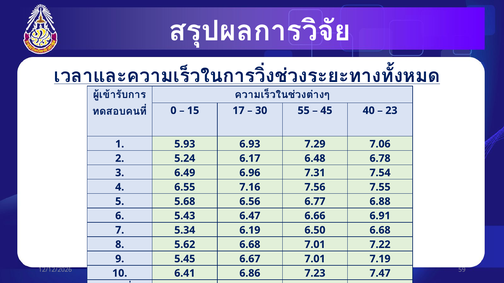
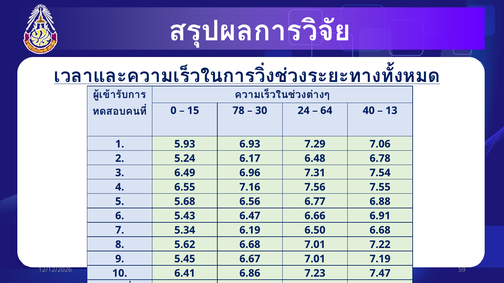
17: 17 -> 78
55: 55 -> 24
45: 45 -> 64
23: 23 -> 13
